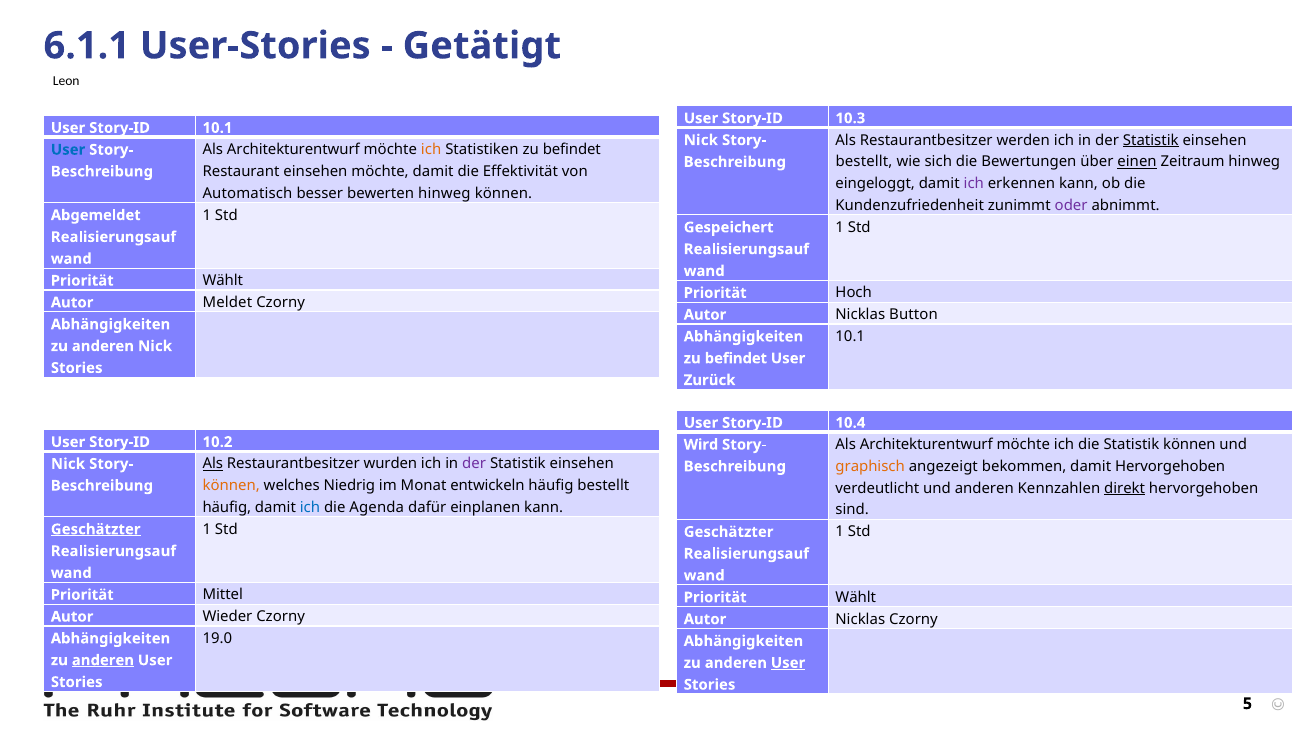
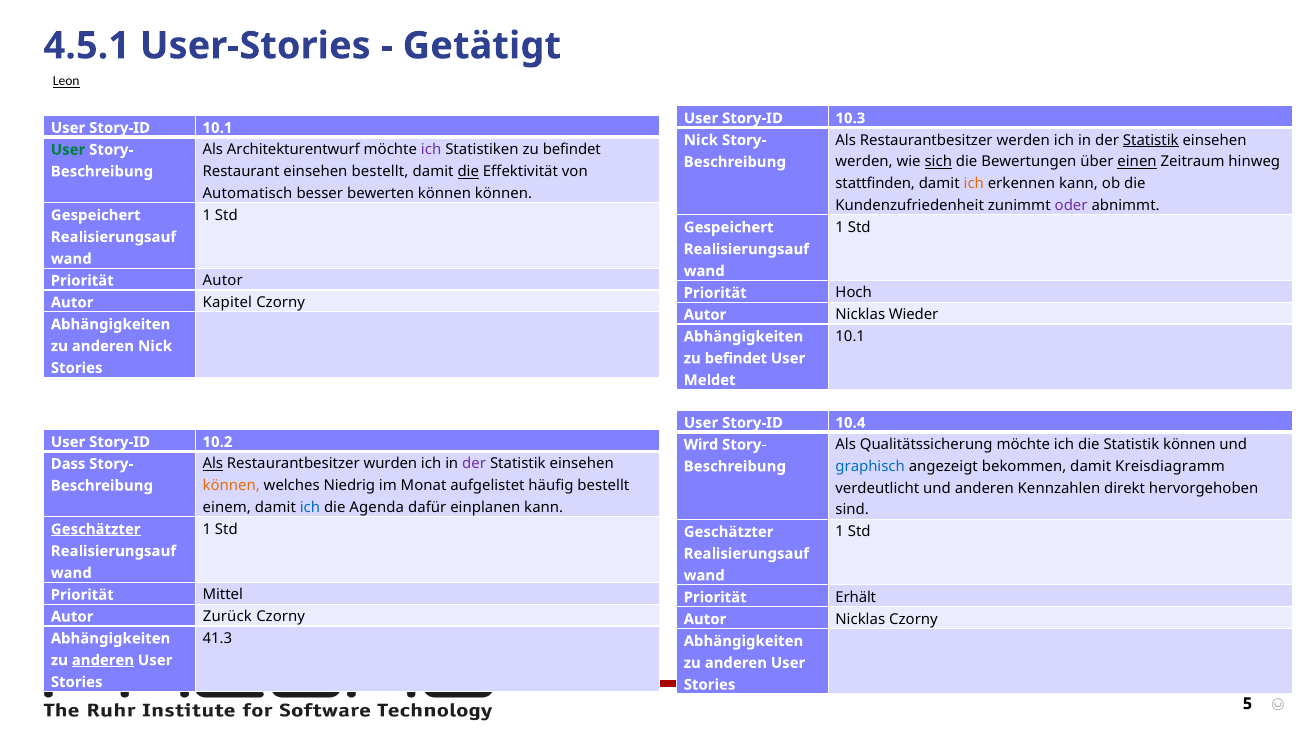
6.1.1: 6.1.1 -> 4.5.1
Leon underline: none -> present
ich at (431, 150) colour: orange -> purple
User at (68, 150) colour: blue -> green
bestellt at (864, 162): bestellt -> werden
sich underline: none -> present
einsehen möchte: möchte -> bestellt
die at (468, 172) underline: none -> present
eingeloggt: eingeloggt -> stattfinden
ich at (974, 184) colour: purple -> orange
bewerten hinweg: hinweg -> können
Abgemeldet at (96, 215): Abgemeldet -> Gespeichert
Wählt at (223, 281): Wählt -> Autor
Meldet: Meldet -> Kapitel
Button: Button -> Wieder
Zurück: Zurück -> Meldet
Architekturentwurf at (926, 445): Architekturentwurf -> Qualitätssicherung
Nick at (68, 464): Nick -> Dass
graphisch colour: orange -> blue
damit Hervorgehoben: Hervorgehoben -> Kreisdiagramm
entwickeln: entwickeln -> aufgelistet
direkt underline: present -> none
häufig at (227, 508): häufig -> einem
Wählt at (856, 597): Wählt -> Erhält
Wieder: Wieder -> Zurück
19.0: 19.0 -> 41.3
User at (788, 663) underline: present -> none
